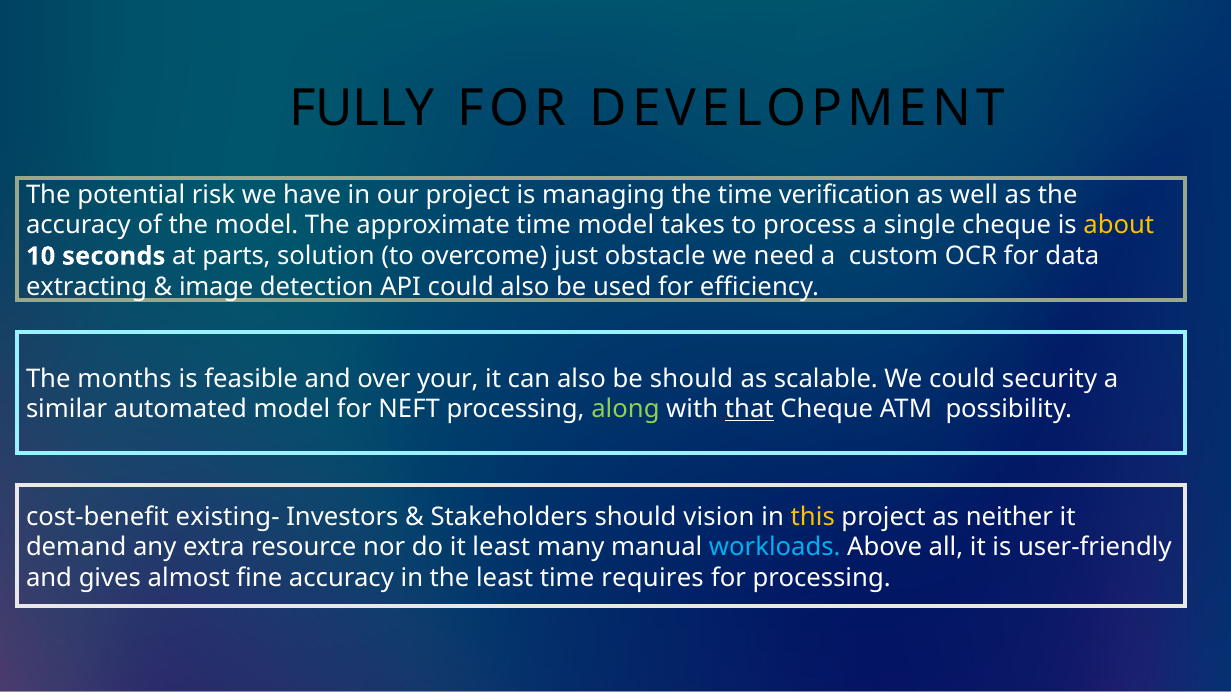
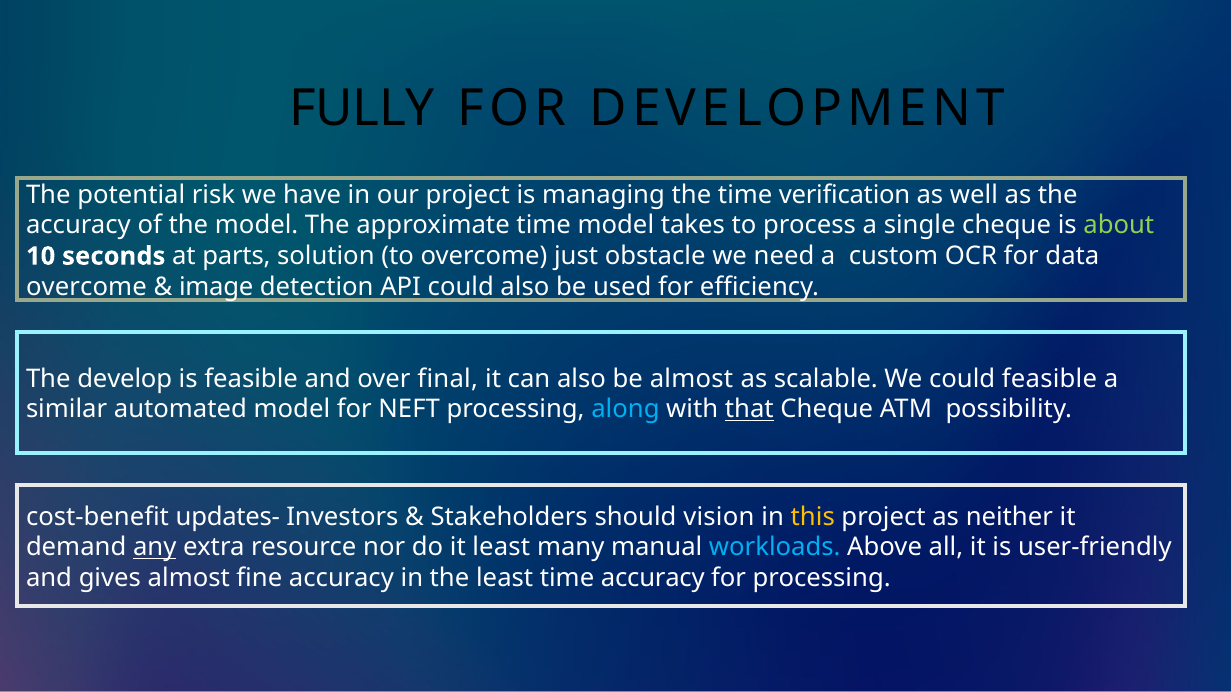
about colour: yellow -> light green
extracting at (87, 287): extracting -> overcome
months: months -> develop
your: your -> final
be should: should -> almost
could security: security -> feasible
along colour: light green -> light blue
existing-: existing- -> updates-
any underline: none -> present
time requires: requires -> accuracy
